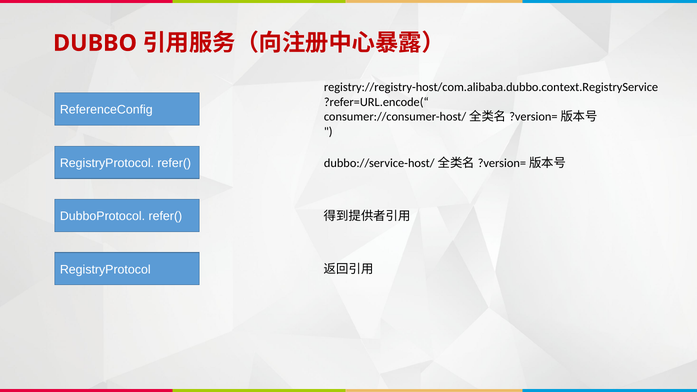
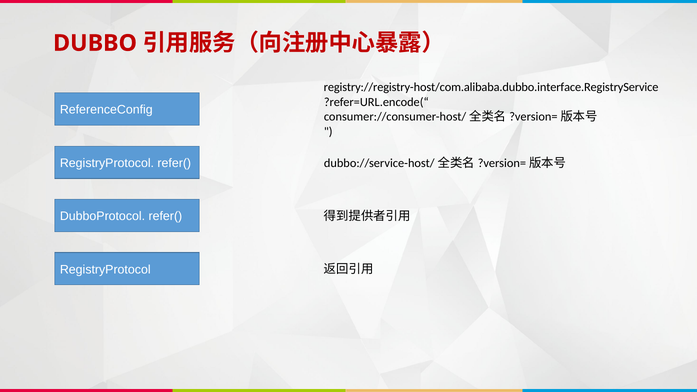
registry://registry-host/com.alibaba.dubbo.context.RegistryService: registry://registry-host/com.alibaba.dubbo.context.RegistryService -> registry://registry-host/com.alibaba.dubbo.interface.RegistryService
